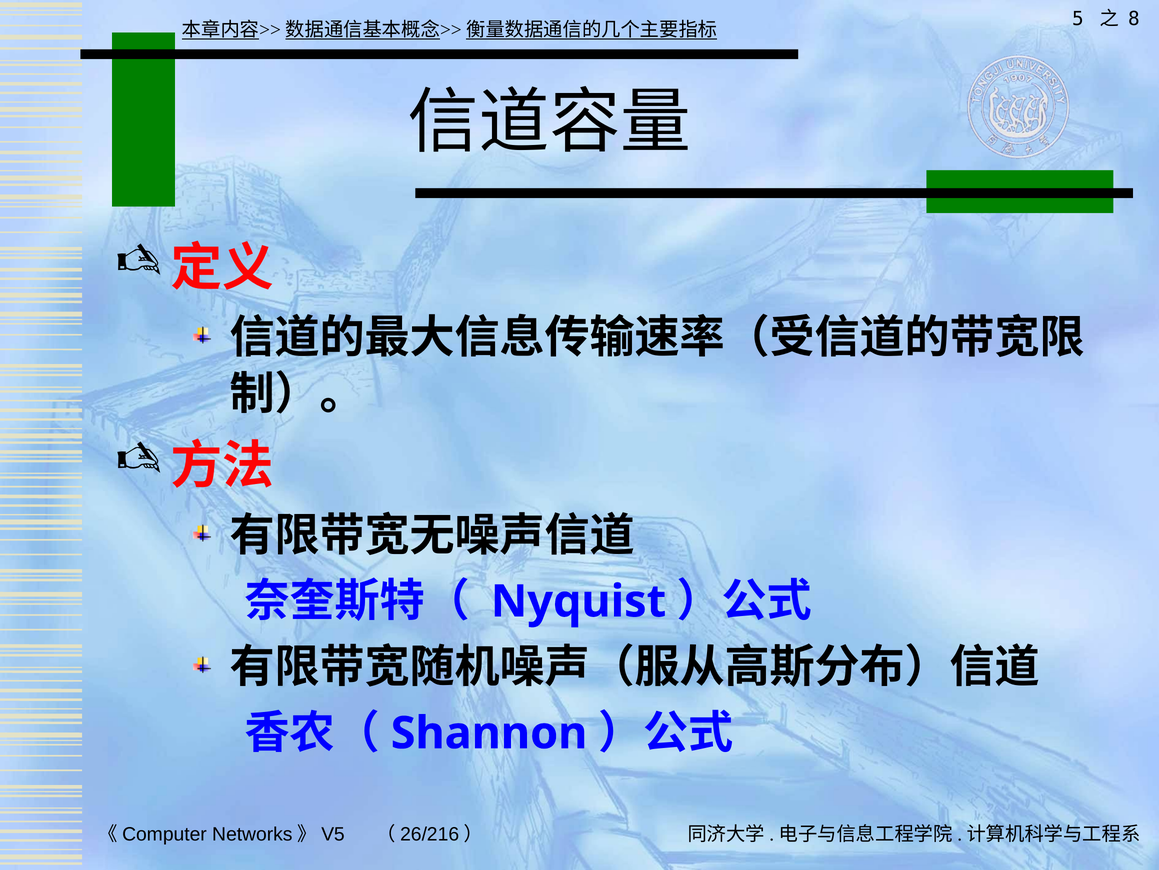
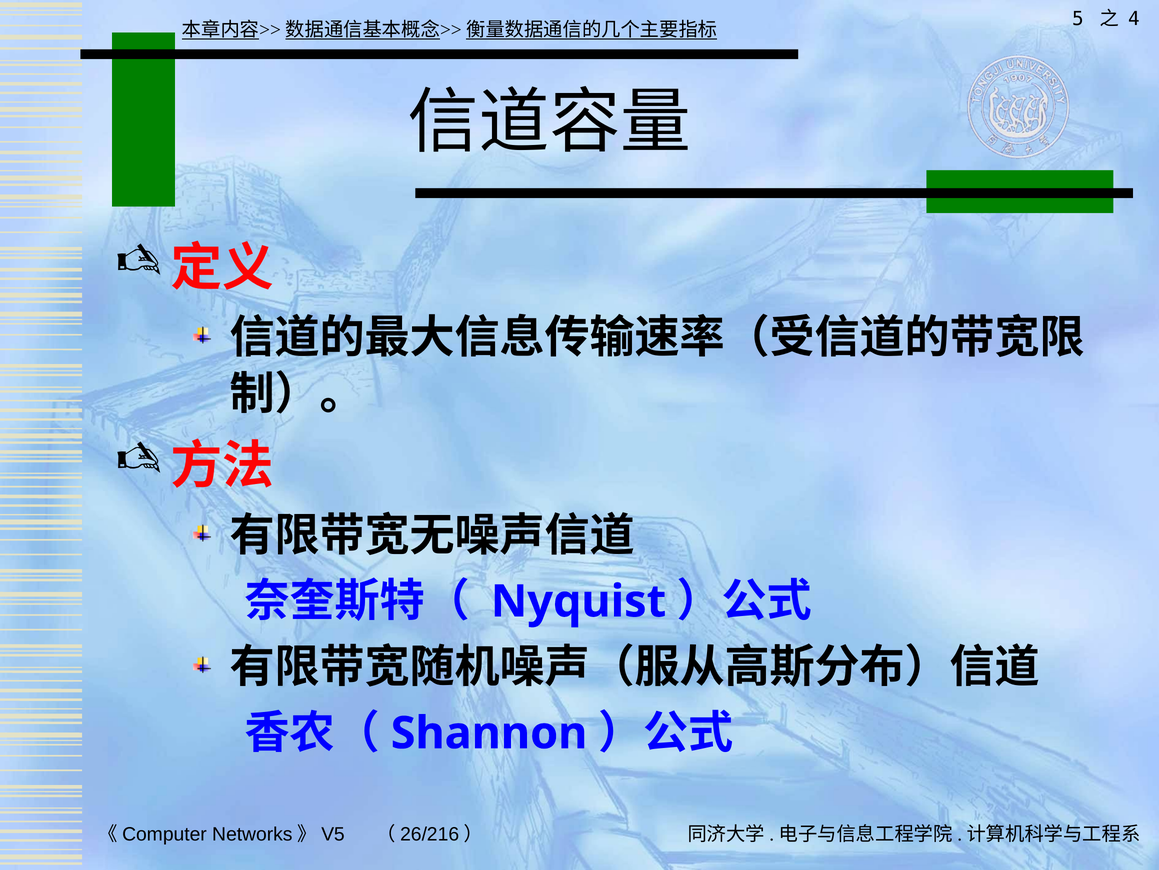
8: 8 -> 4
